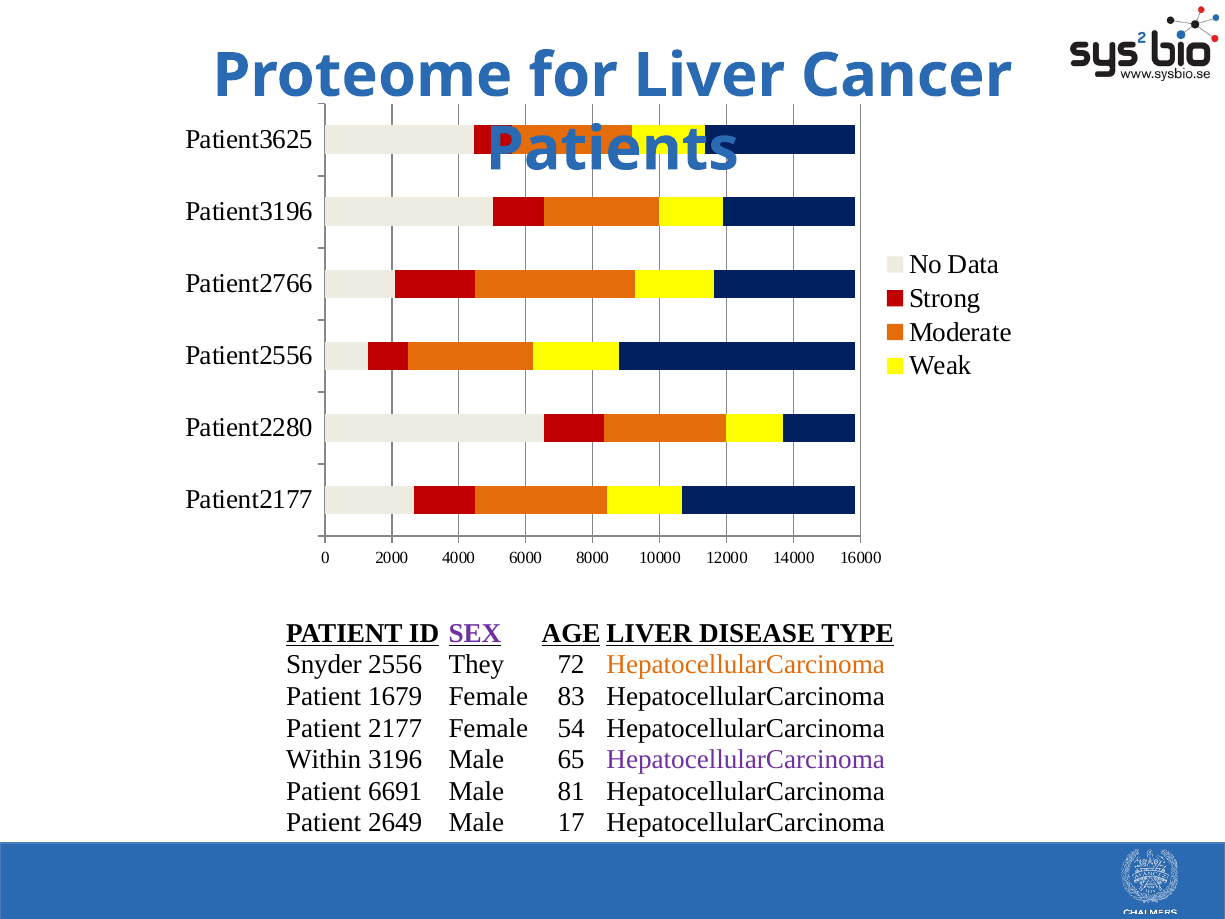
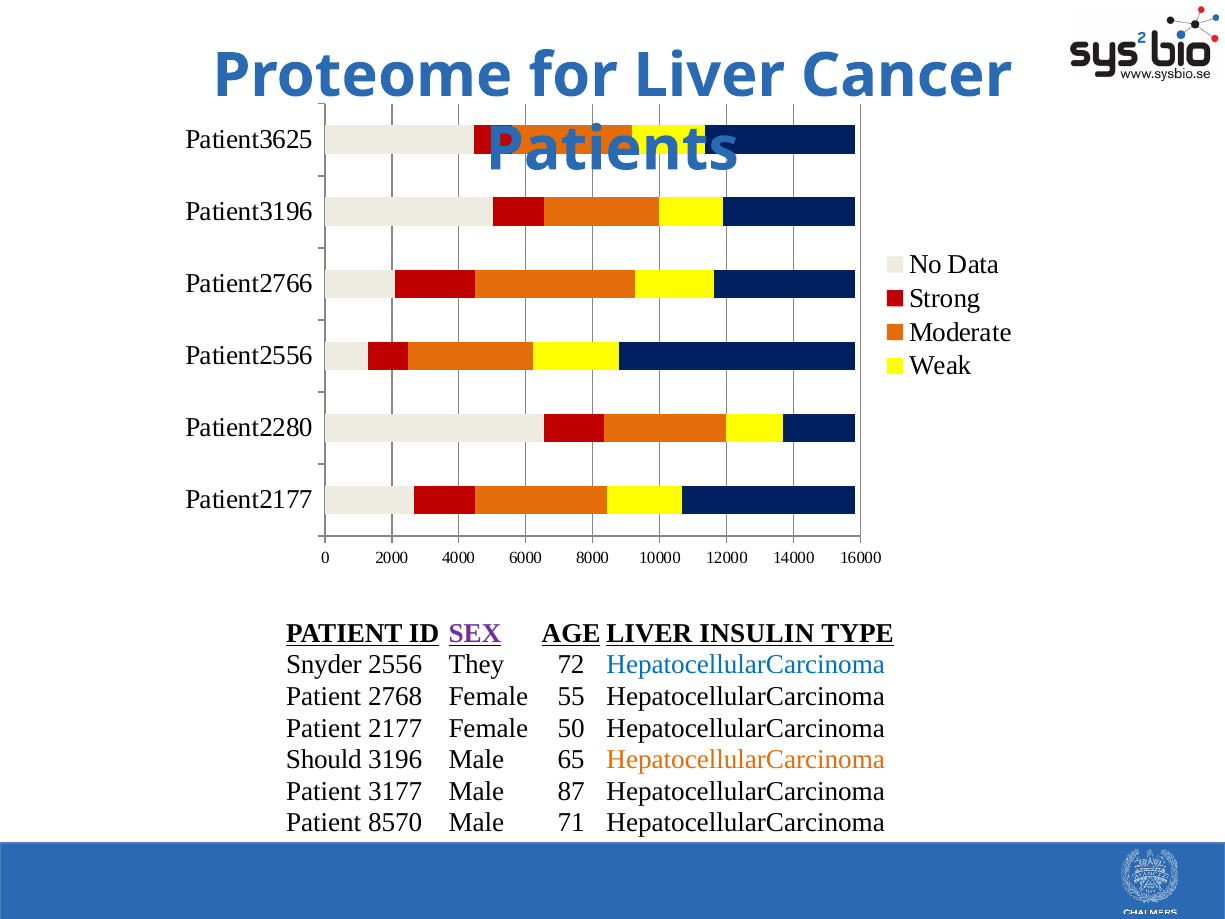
DISEASE: DISEASE -> INSULIN
HepatocellularCarcinoma at (746, 665) colour: orange -> blue
1679: 1679 -> 2768
83: 83 -> 55
54: 54 -> 50
Within: Within -> Should
HepatocellularCarcinoma at (746, 759) colour: purple -> orange
6691: 6691 -> 3177
81: 81 -> 87
2649: 2649 -> 8570
17: 17 -> 71
